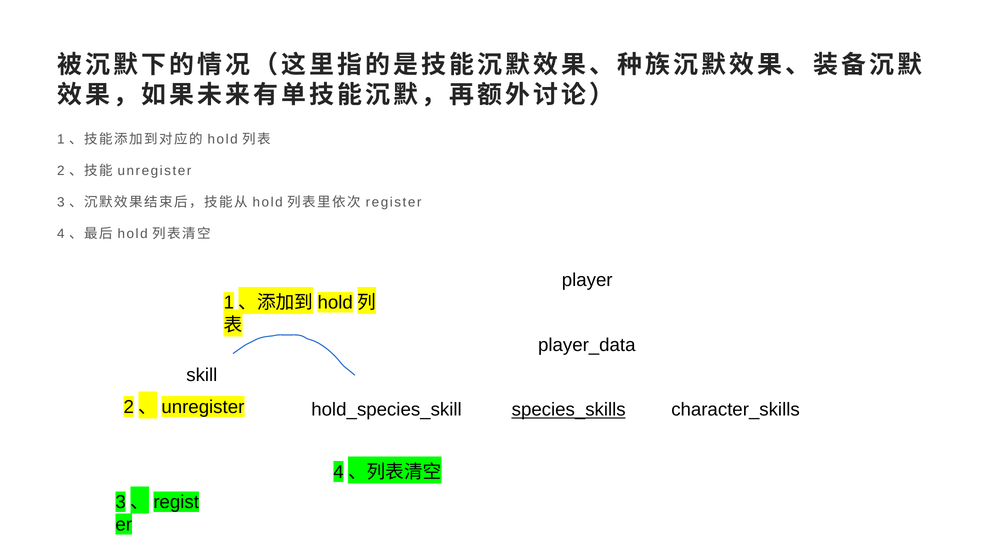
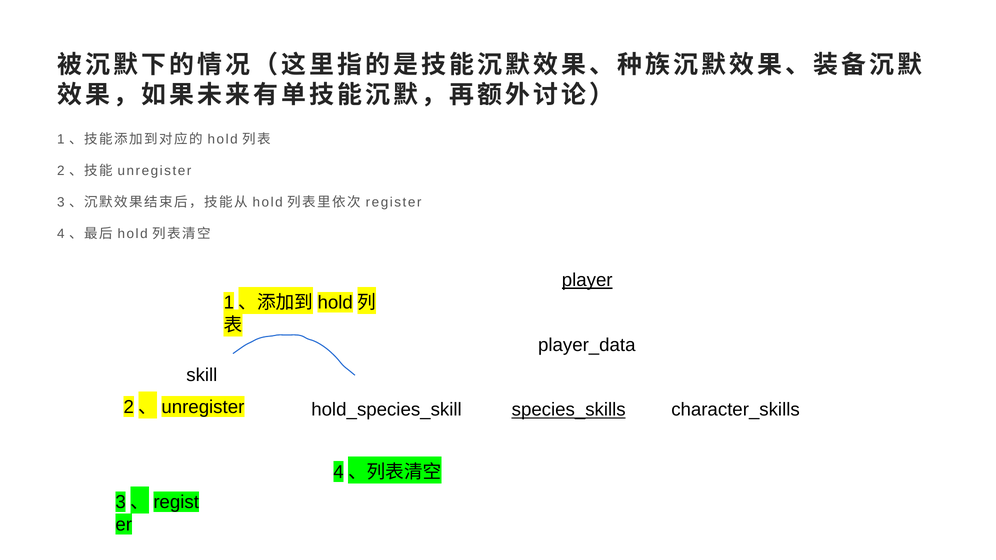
player underline: none -> present
